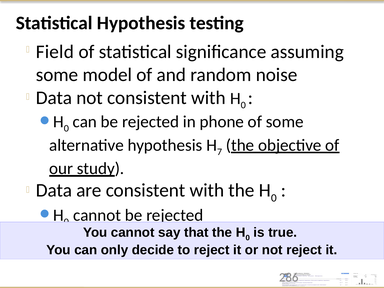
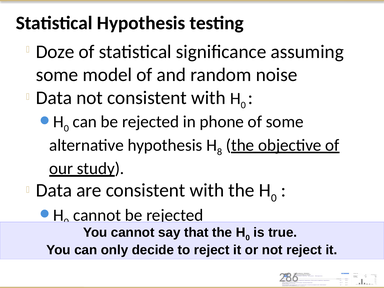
Field: Field -> Doze
7: 7 -> 8
